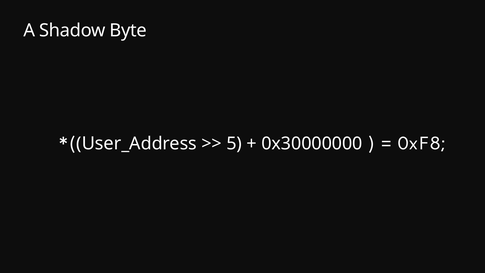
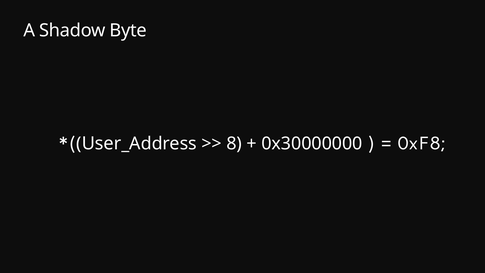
5: 5 -> 8
